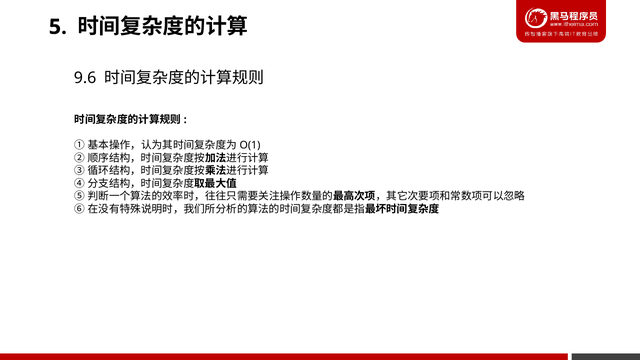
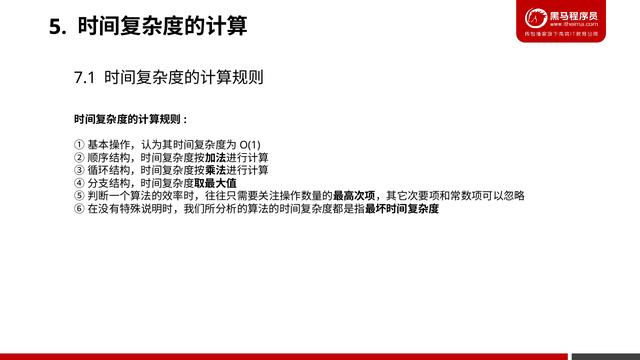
9.6: 9.6 -> 7.1
